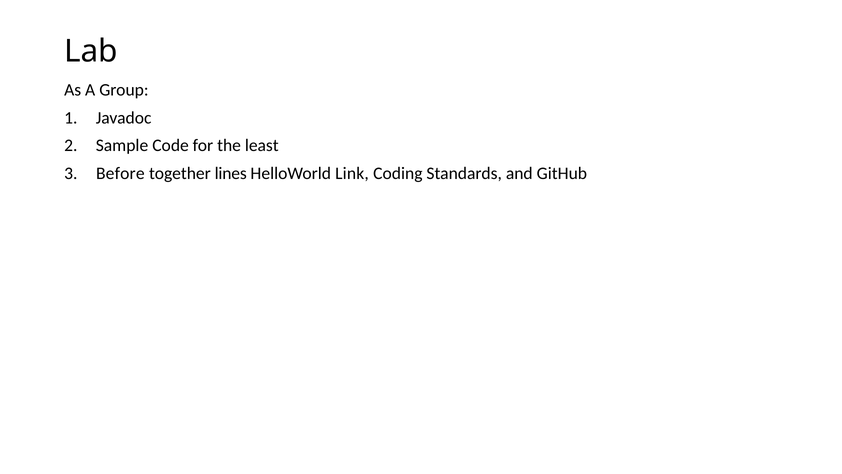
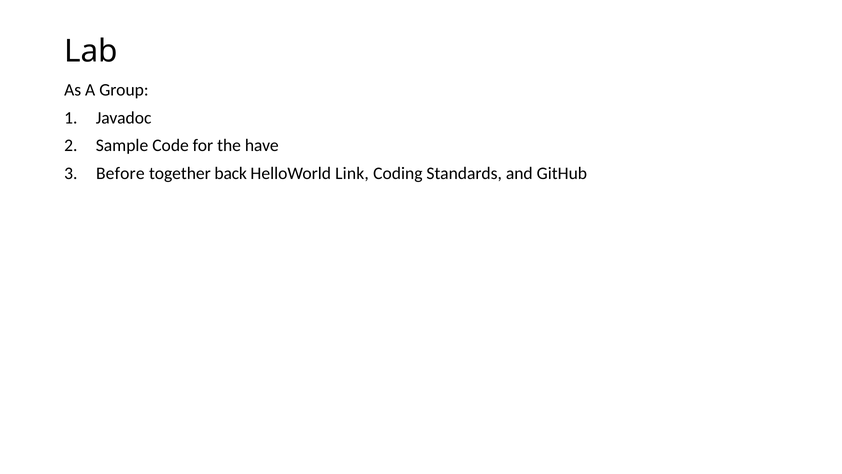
least: least -> have
lines: lines -> back
